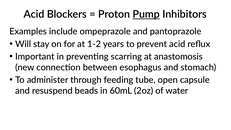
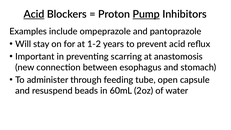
Acid at (34, 14) underline: none -> present
